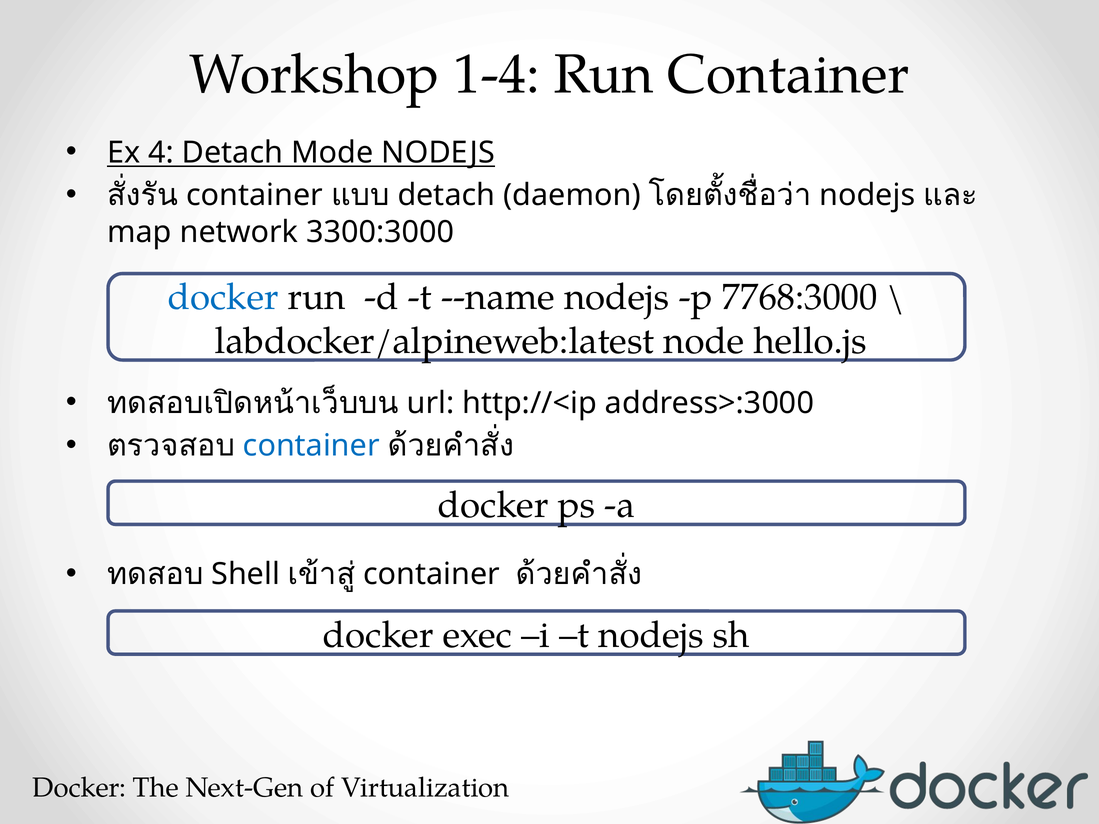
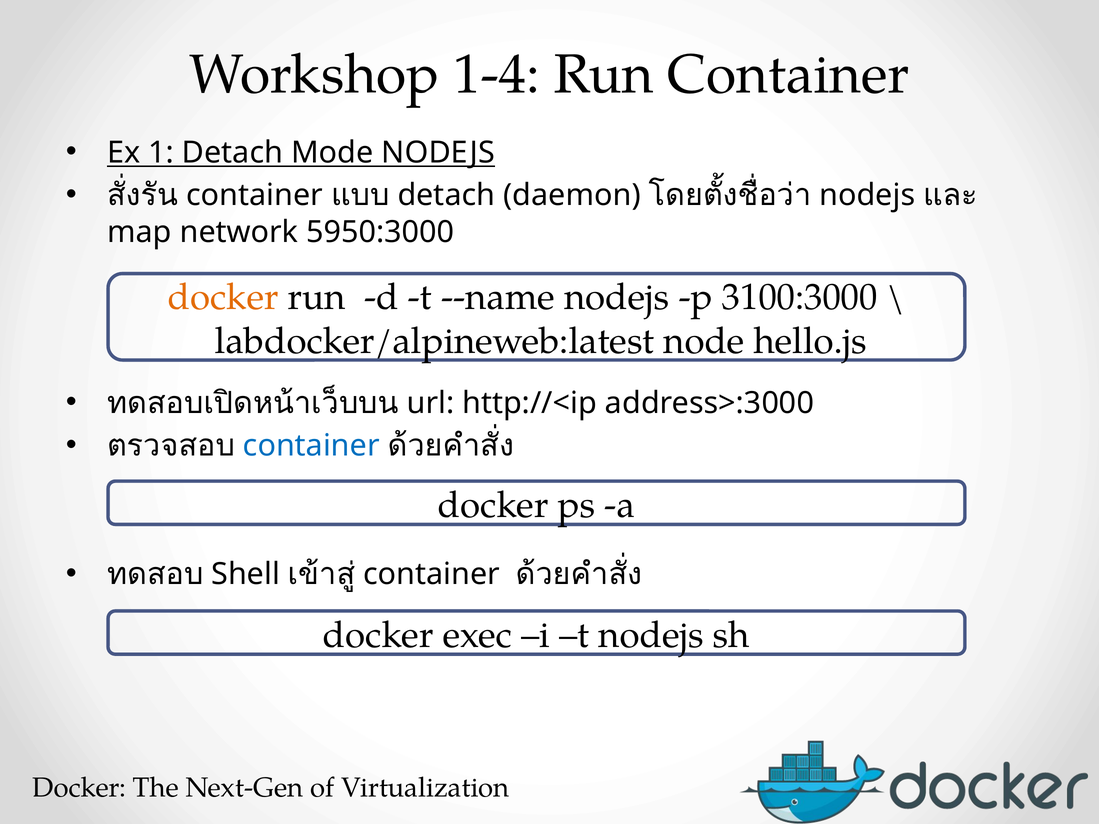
4: 4 -> 1
3300:3000: 3300:3000 -> 5950:3000
docker at (223, 297) colour: blue -> orange
7768:3000: 7768:3000 -> 3100:3000
